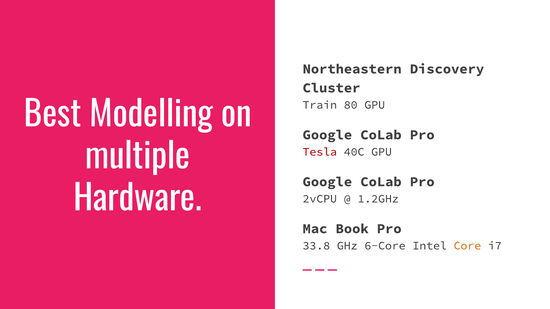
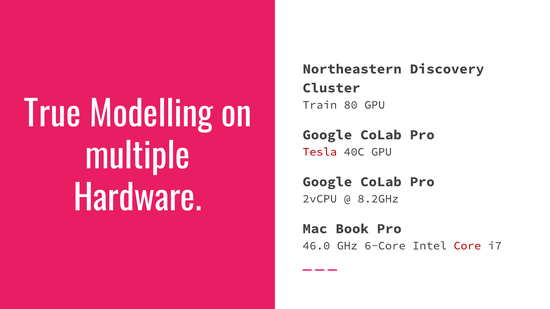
Best: Best -> True
1.2GHz: 1.2GHz -> 8.2GHz
33.8: 33.8 -> 46.0
Core colour: orange -> red
